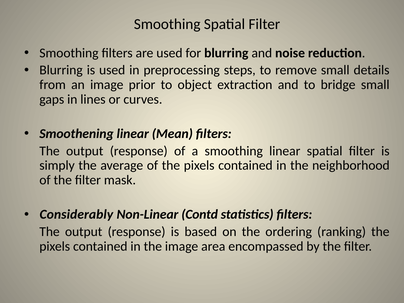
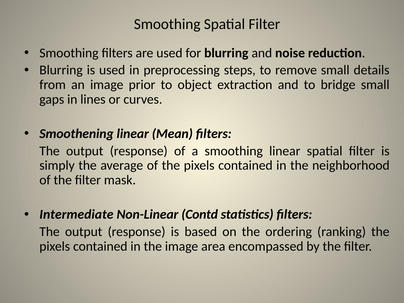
Considerably: Considerably -> Intermediate
